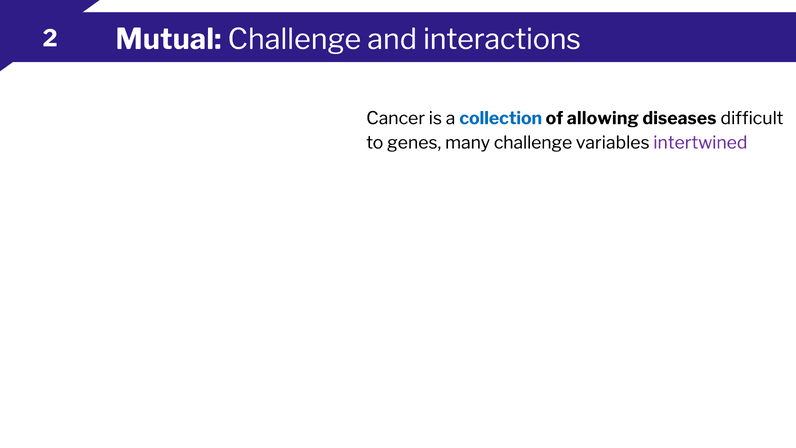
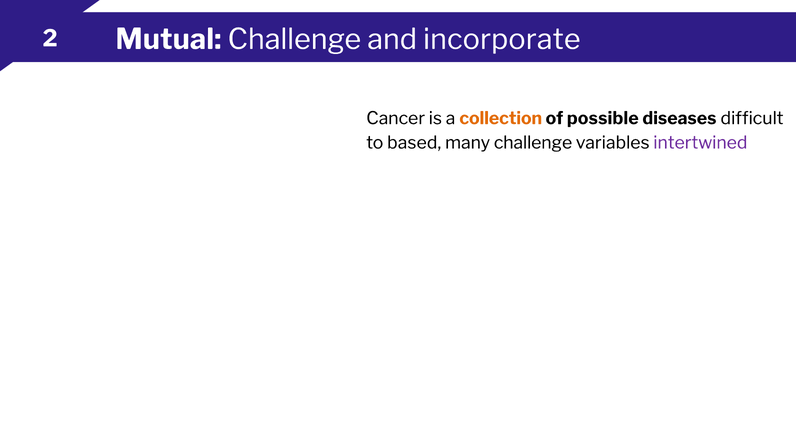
interactions: interactions -> incorporate
collection colour: blue -> orange
allowing: allowing -> possible
genes: genes -> based
